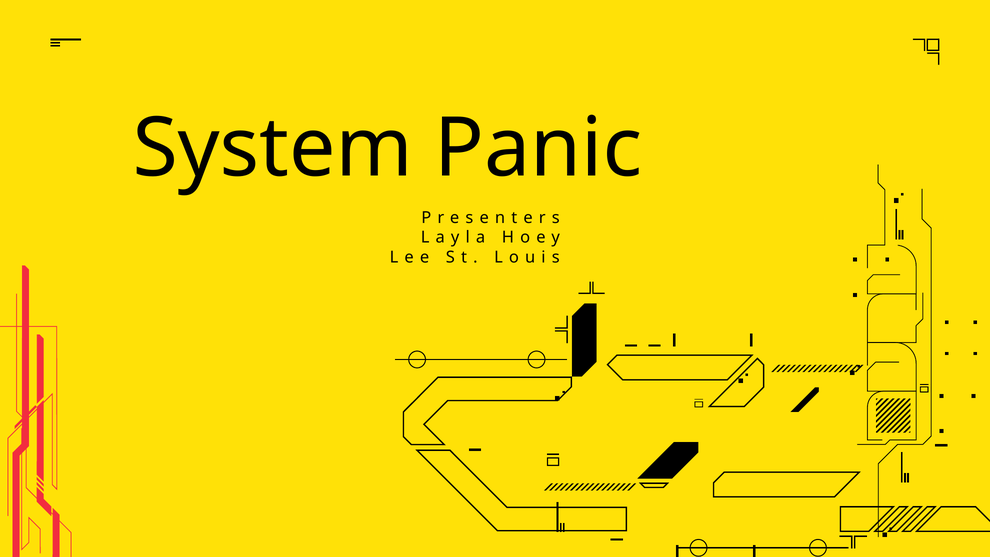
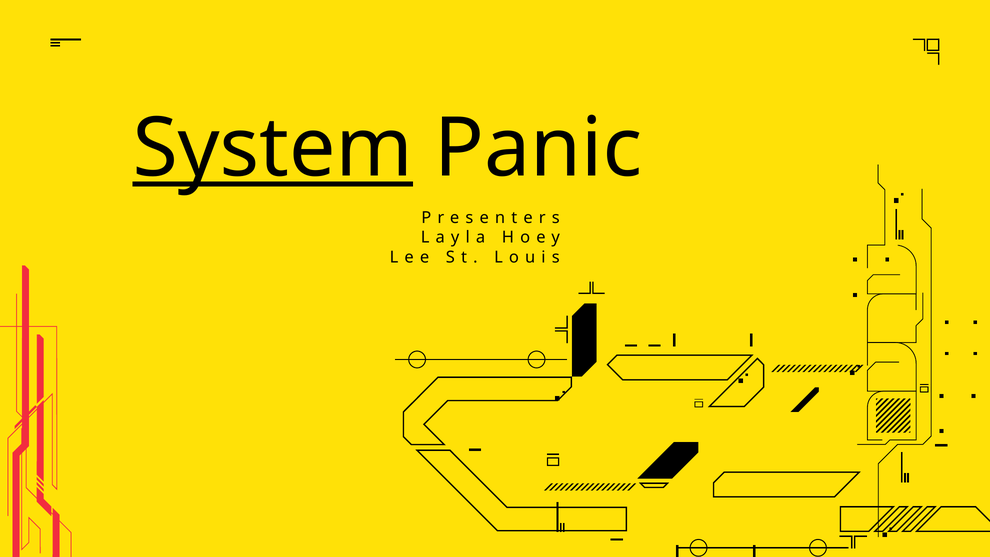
System underline: none -> present
